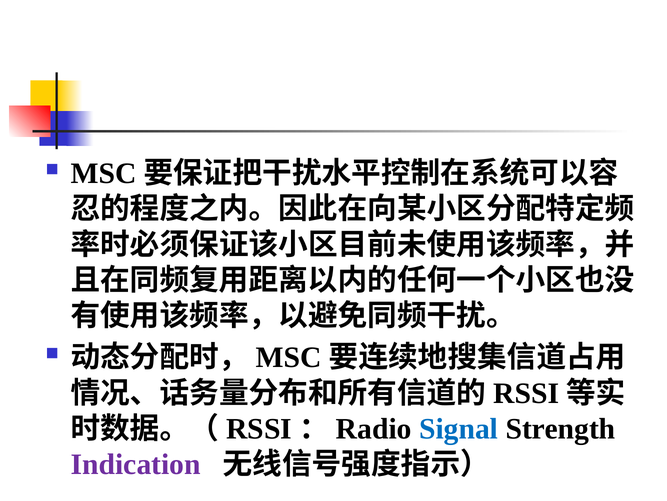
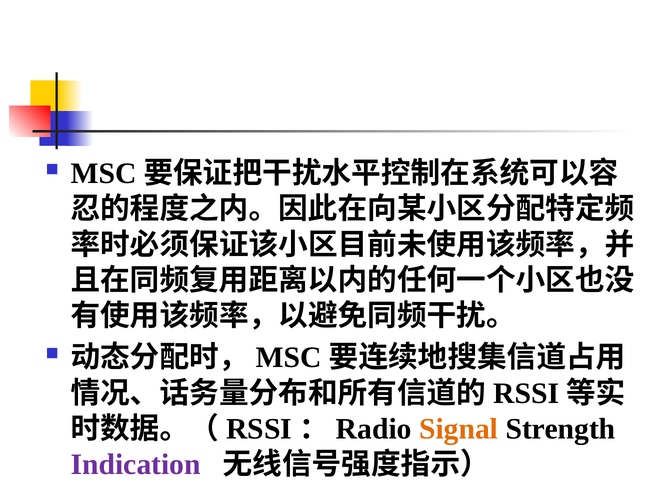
Signal colour: blue -> orange
